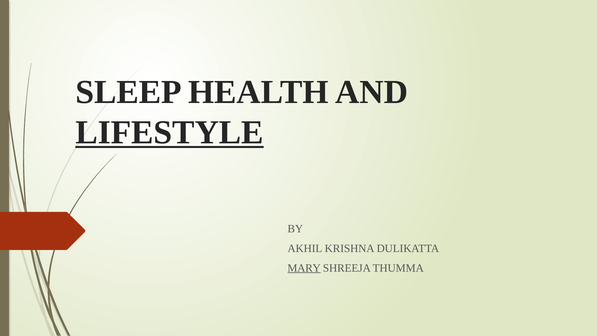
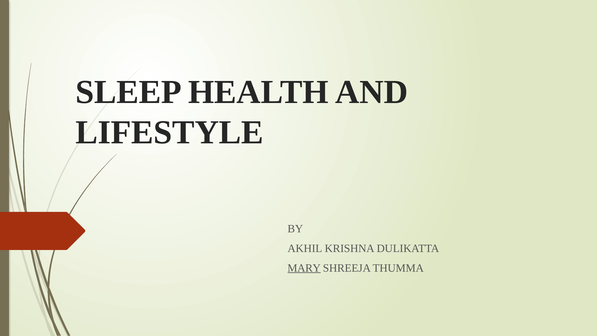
LIFESTYLE underline: present -> none
